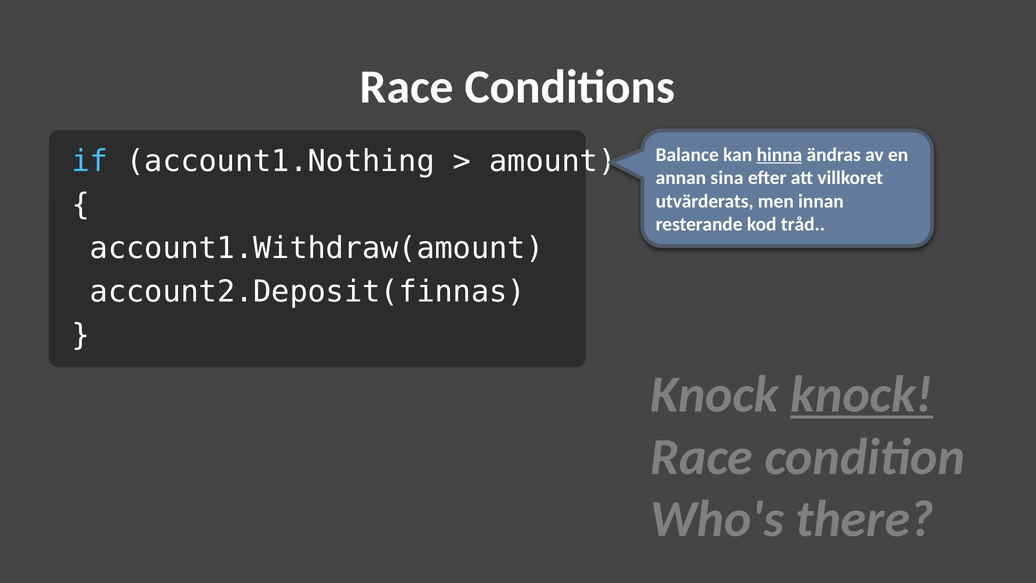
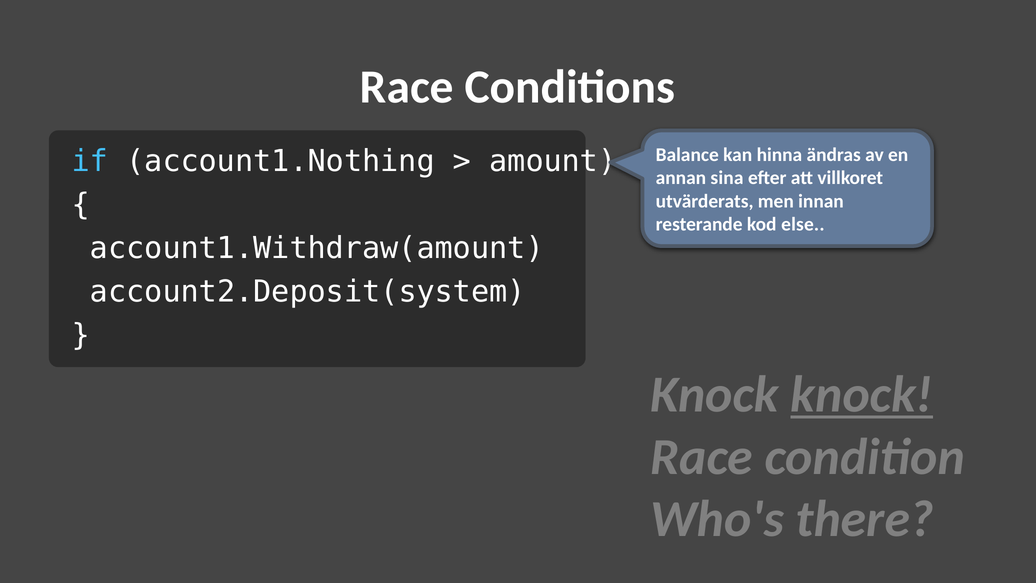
hinna underline: present -> none
tråd: tråd -> else
account2.Deposit(finnas: account2.Deposit(finnas -> account2.Deposit(system
